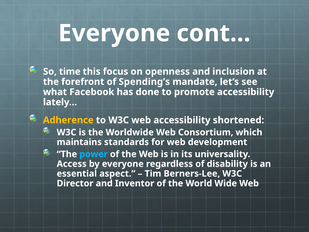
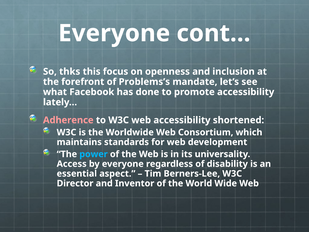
time: time -> thks
Spending’s: Spending’s -> Problems’s
Adherence colour: yellow -> pink
